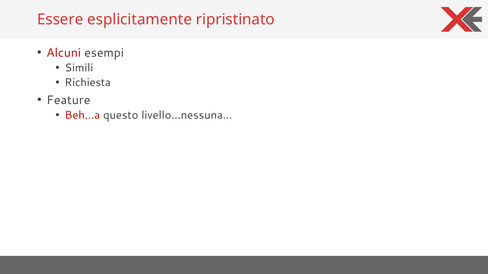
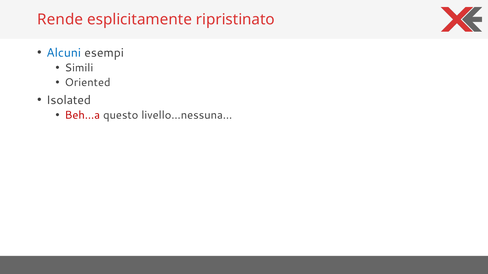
Essere: Essere -> Rende
Alcuni colour: red -> blue
Richiesta: Richiesta -> Oriented
Feature: Feature -> Isolated
